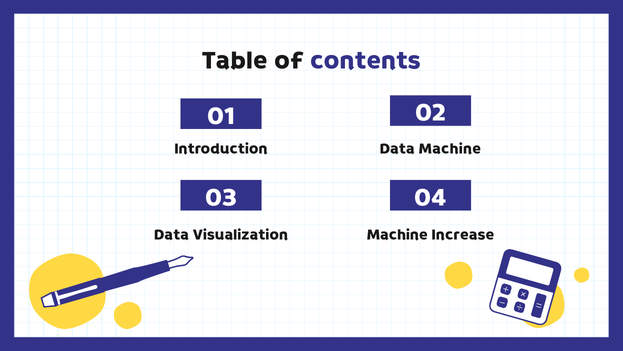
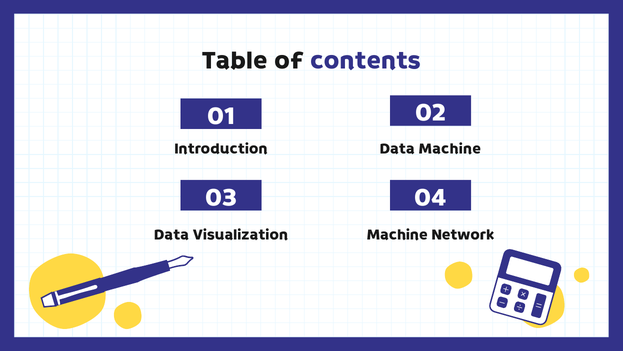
Increase: Increase -> Network
